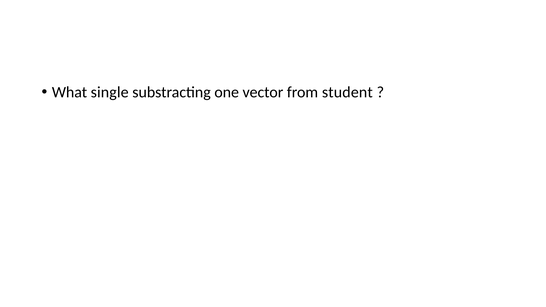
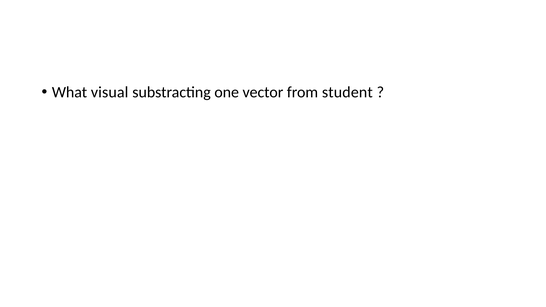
single: single -> visual
